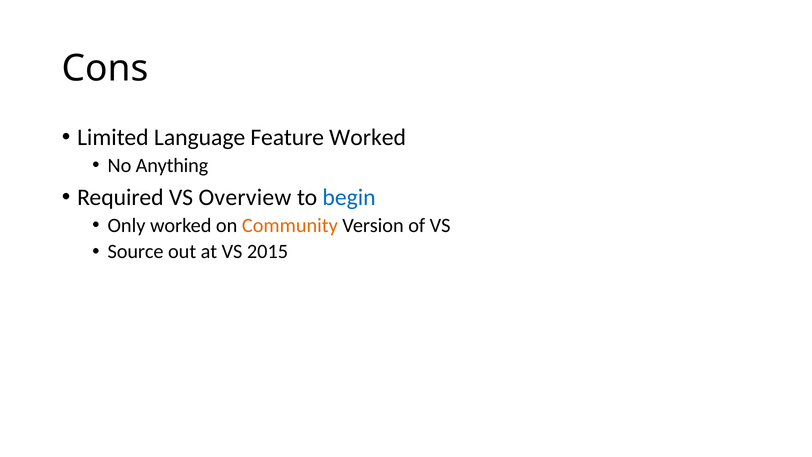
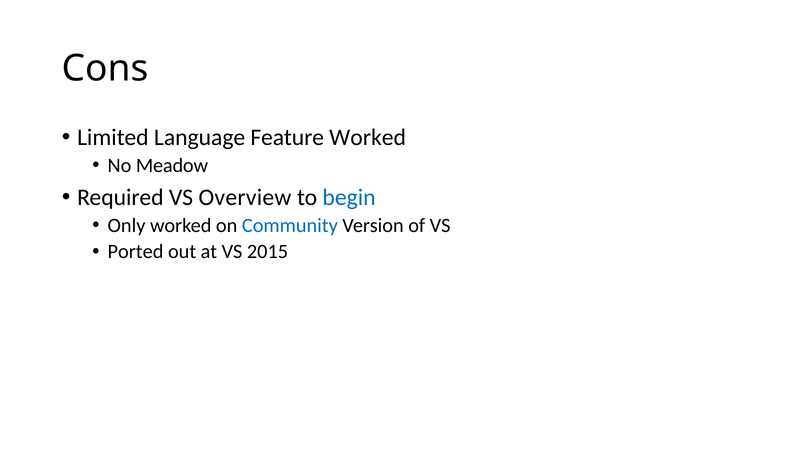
Anything: Anything -> Meadow
Community colour: orange -> blue
Source: Source -> Ported
